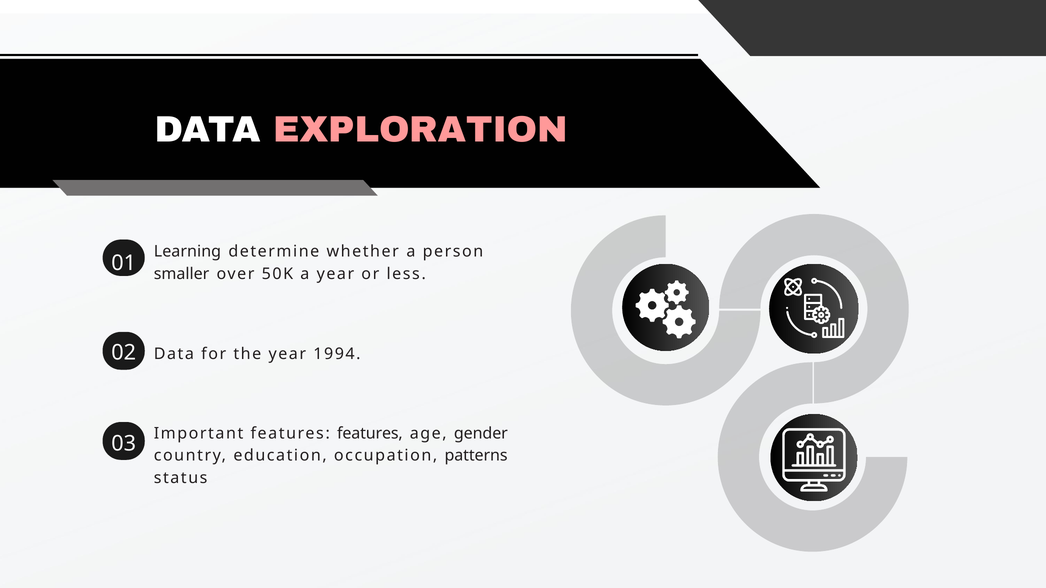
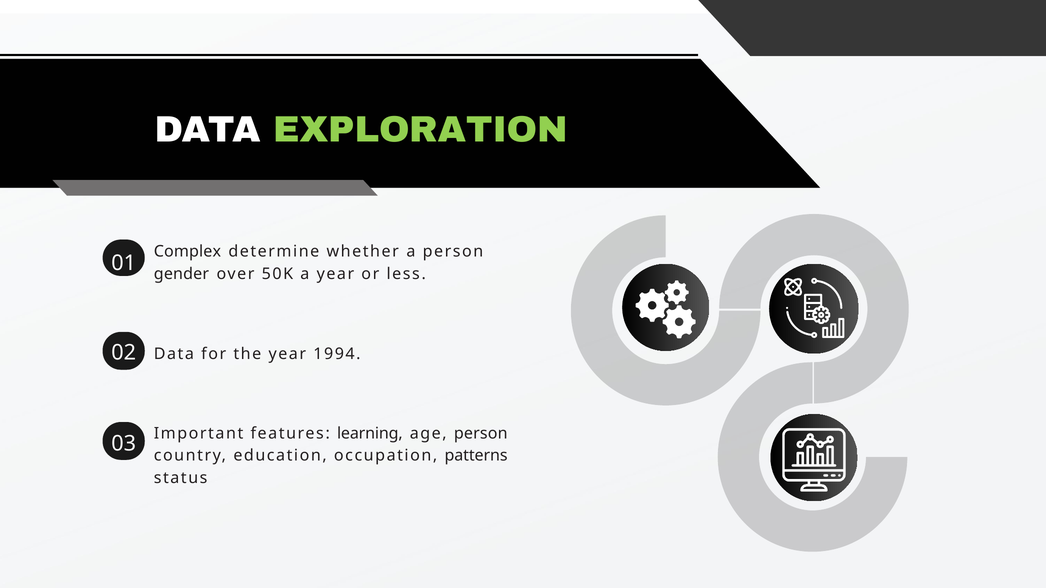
EXPLORATION colour: pink -> light green
Learning: Learning -> Complex
smaller: smaller -> gender
features features: features -> learning
age gender: gender -> person
